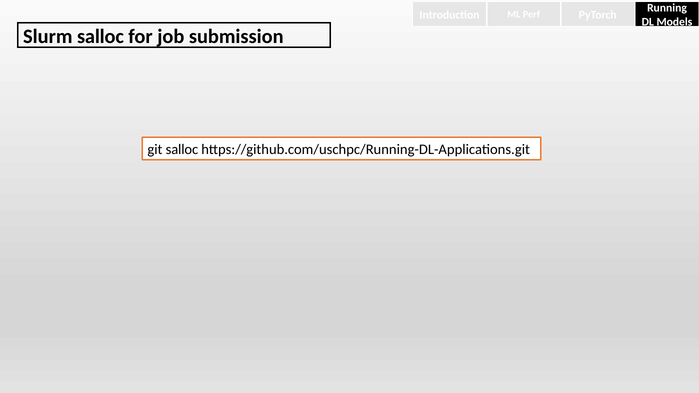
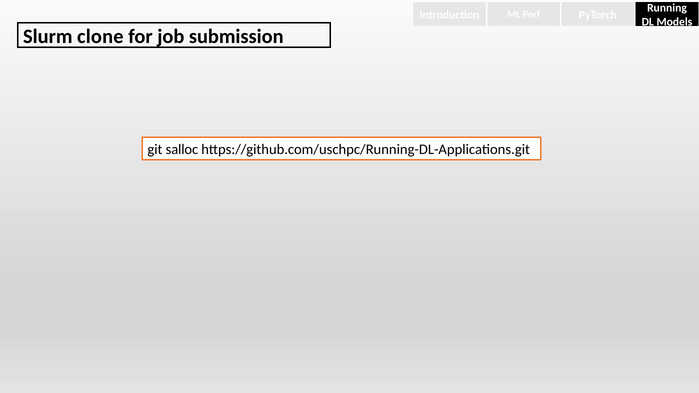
Slurm salloc: salloc -> clone
